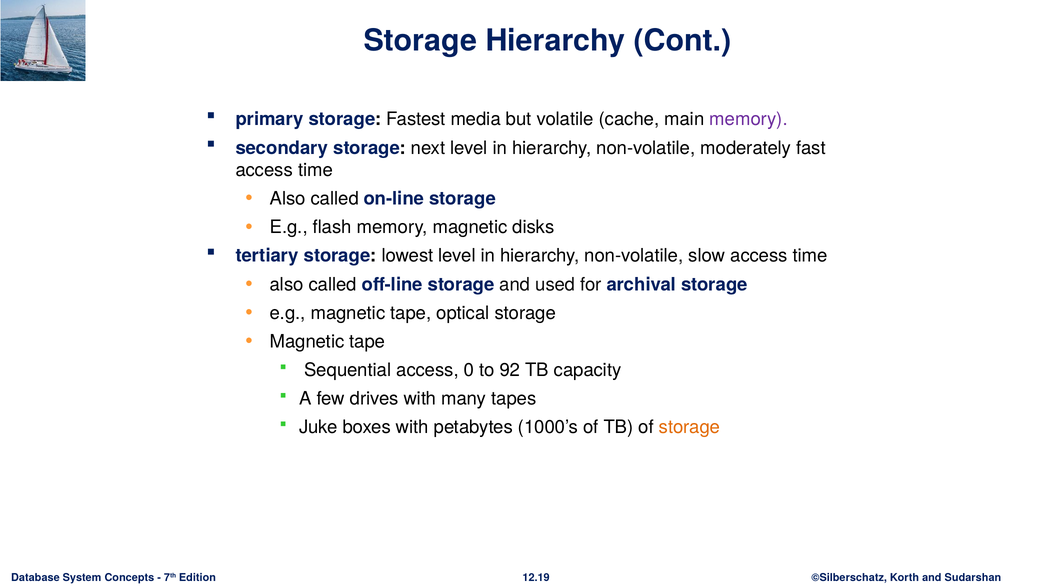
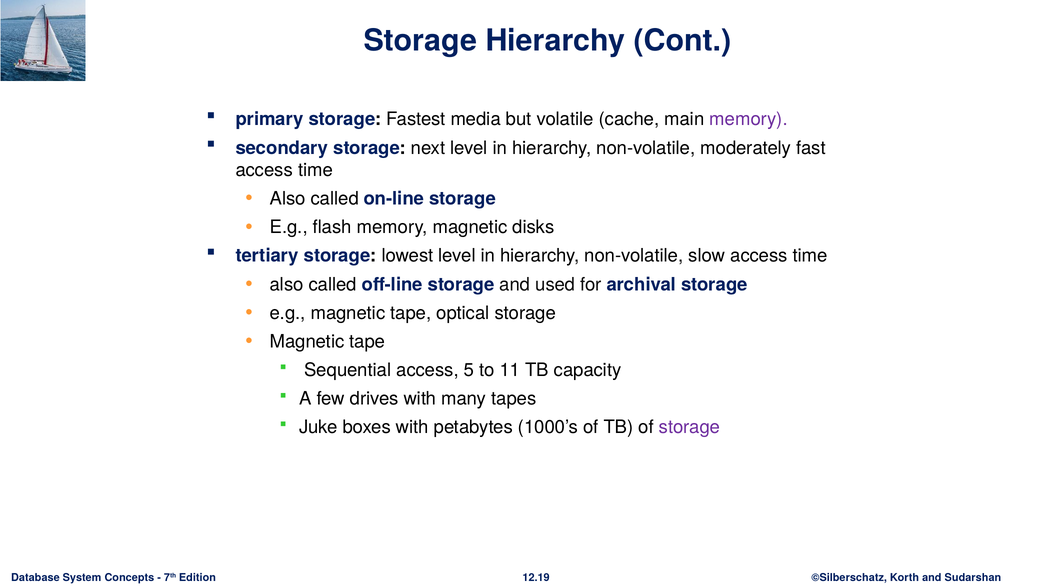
0: 0 -> 5
92: 92 -> 11
storage at (690, 427) colour: orange -> purple
